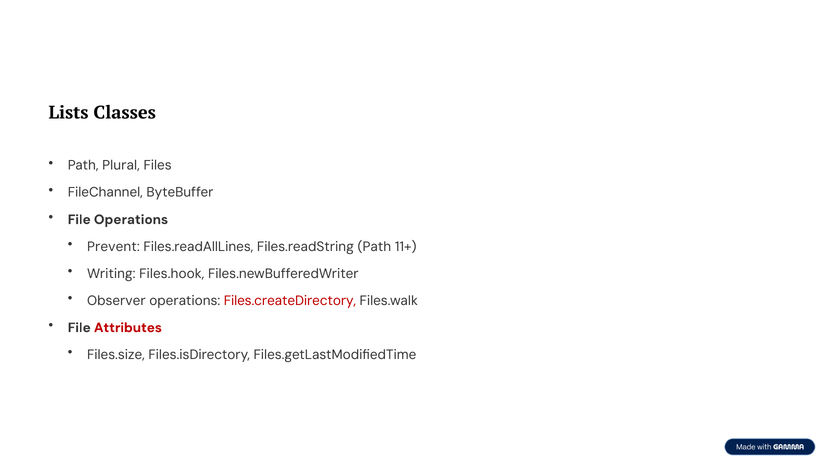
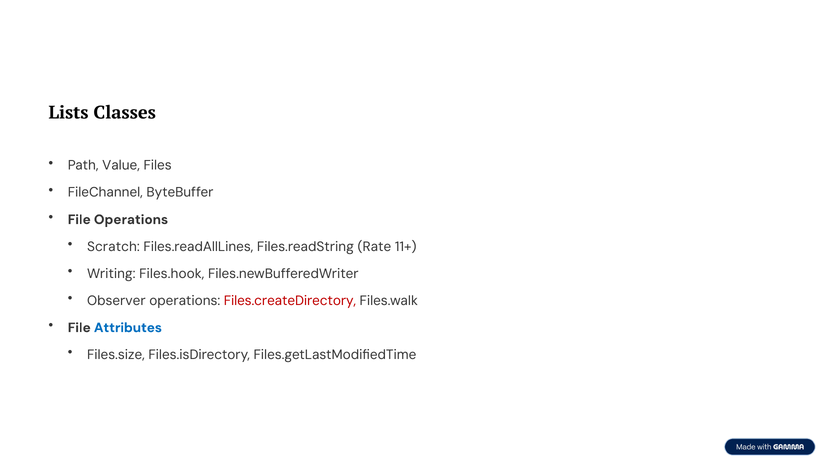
Plural: Plural -> Value
Prevent: Prevent -> Scratch
Files.readString Path: Path -> Rate
Attributes colour: red -> blue
